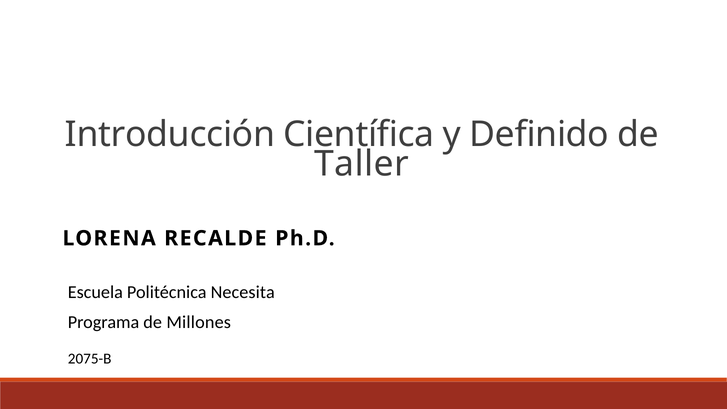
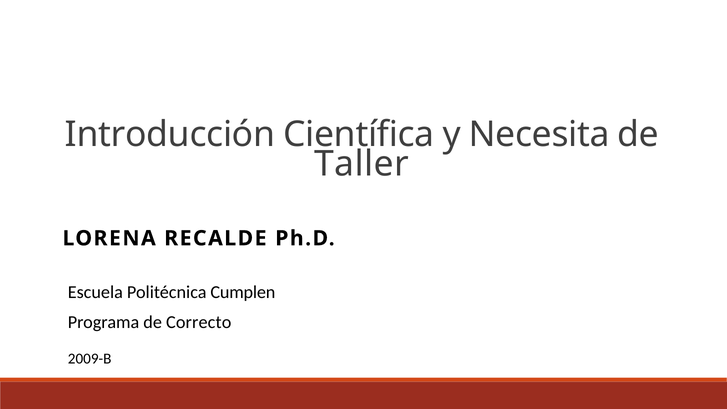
Definido: Definido -> Necesita
Necesita: Necesita -> Cumplen
Millones: Millones -> Correcto
2075-B: 2075-B -> 2009-B
